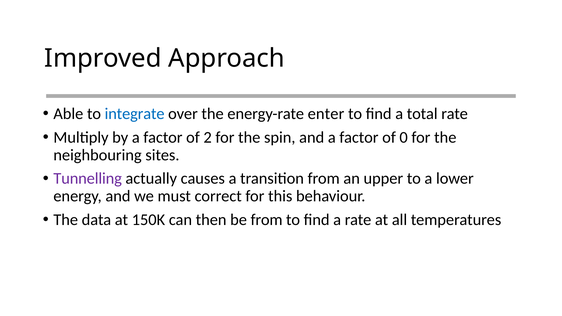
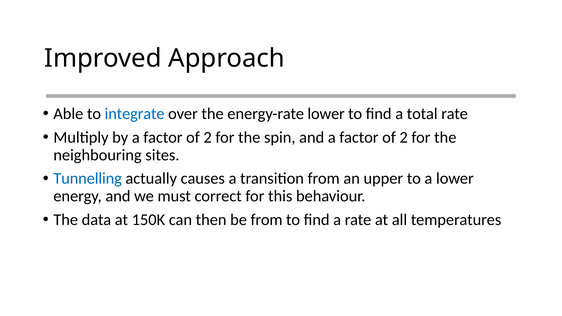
energy-rate enter: enter -> lower
0 at (404, 137): 0 -> 2
Tunnelling colour: purple -> blue
